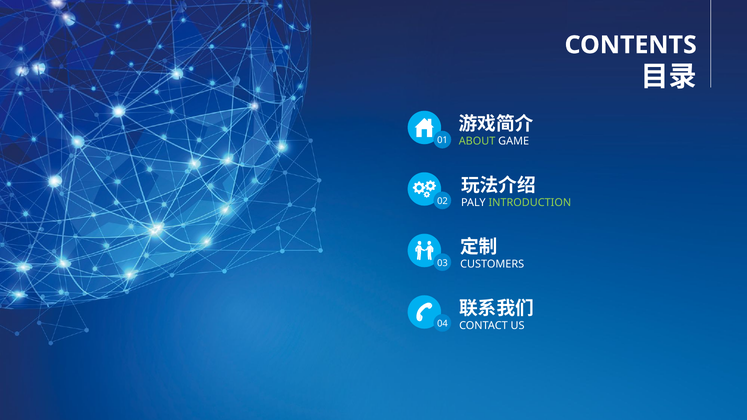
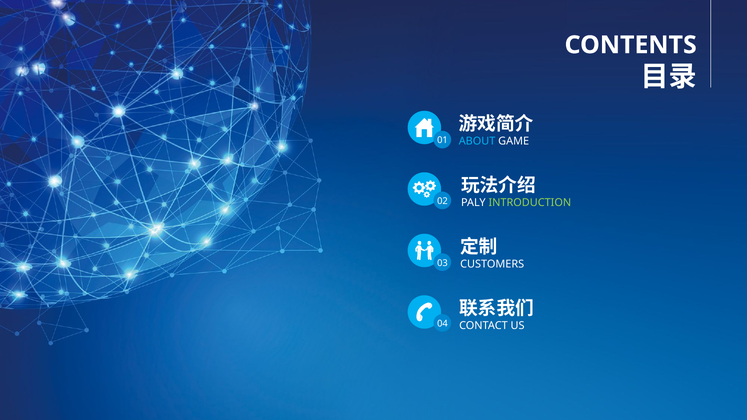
ABOUT colour: light green -> light blue
